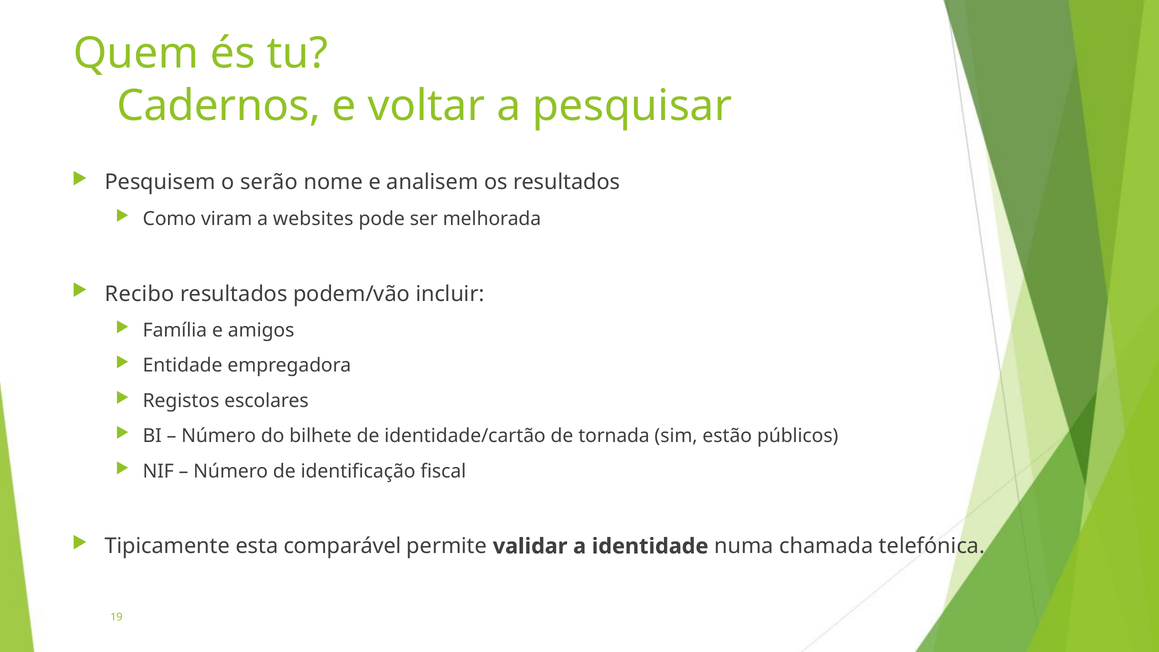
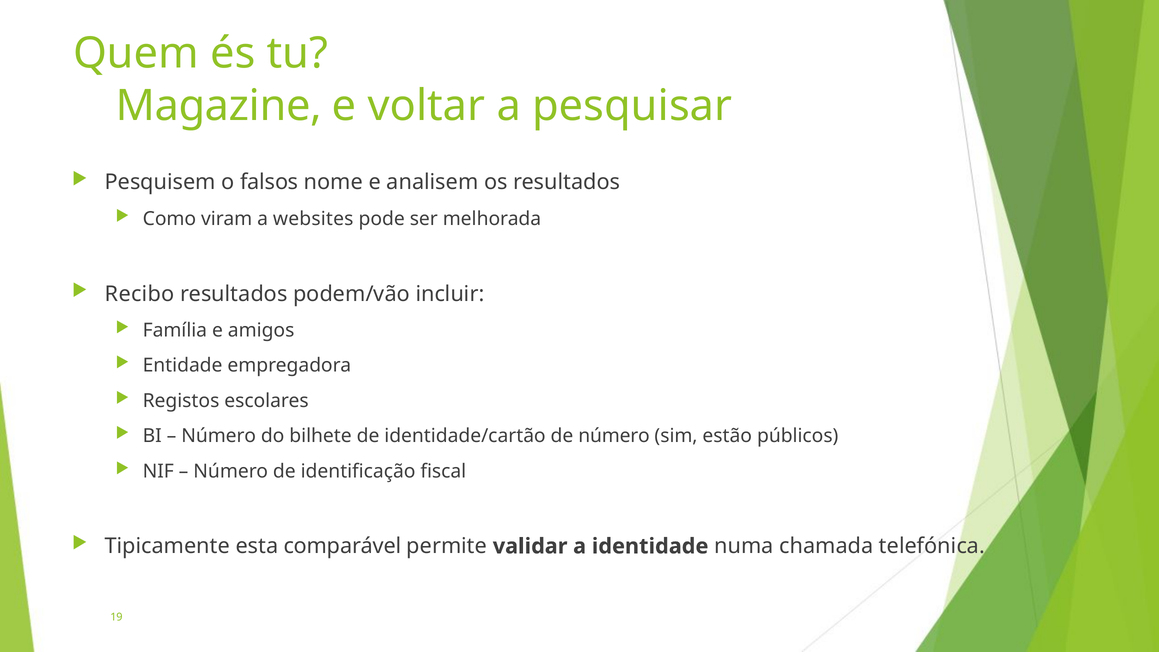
Cadernos: Cadernos -> Magazine
serão: serão -> falsos
de tornada: tornada -> número
